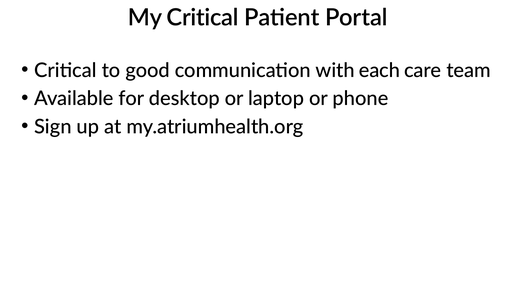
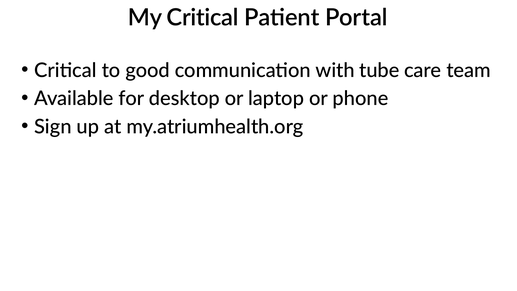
each: each -> tube
